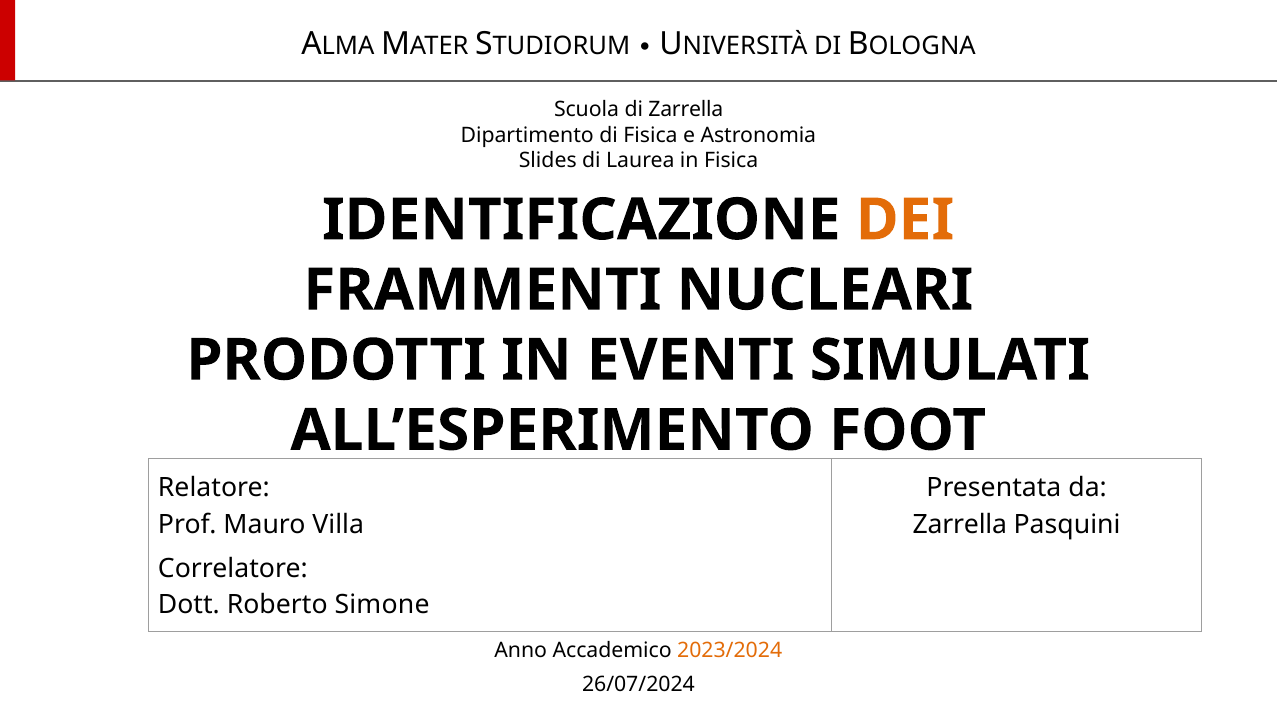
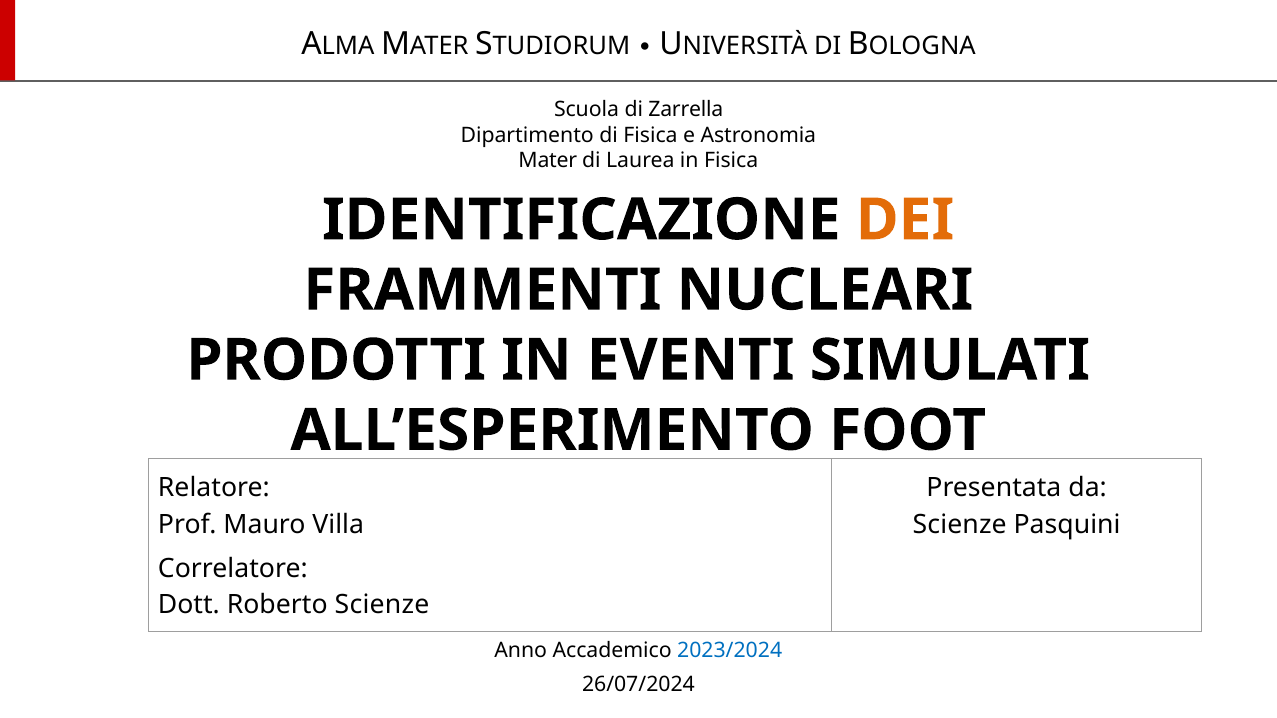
Slides: Slides -> Mater
Zarrella at (960, 525): Zarrella -> Scienze
Roberto Simone: Simone -> Scienze
2023/2024 colour: orange -> blue
